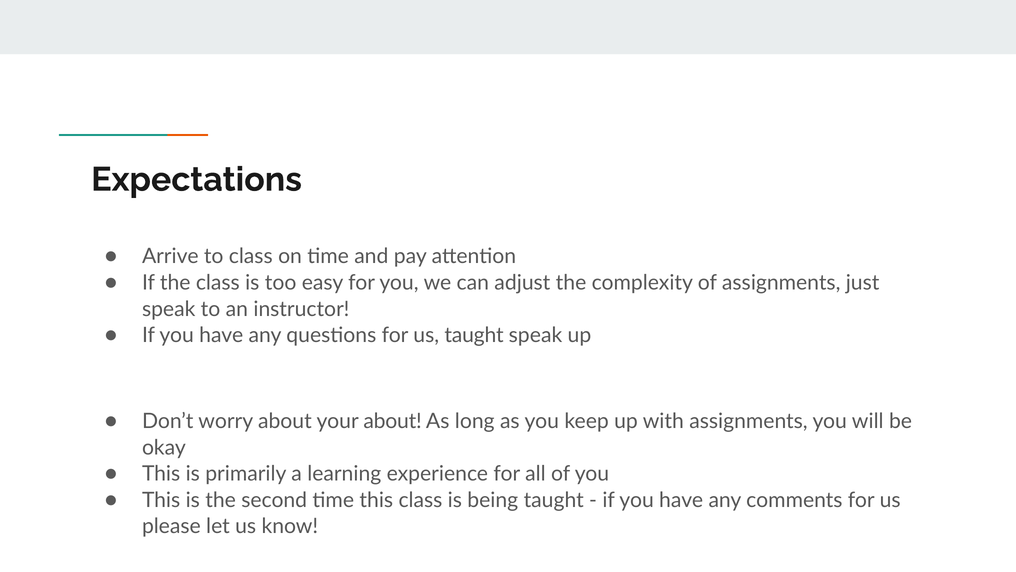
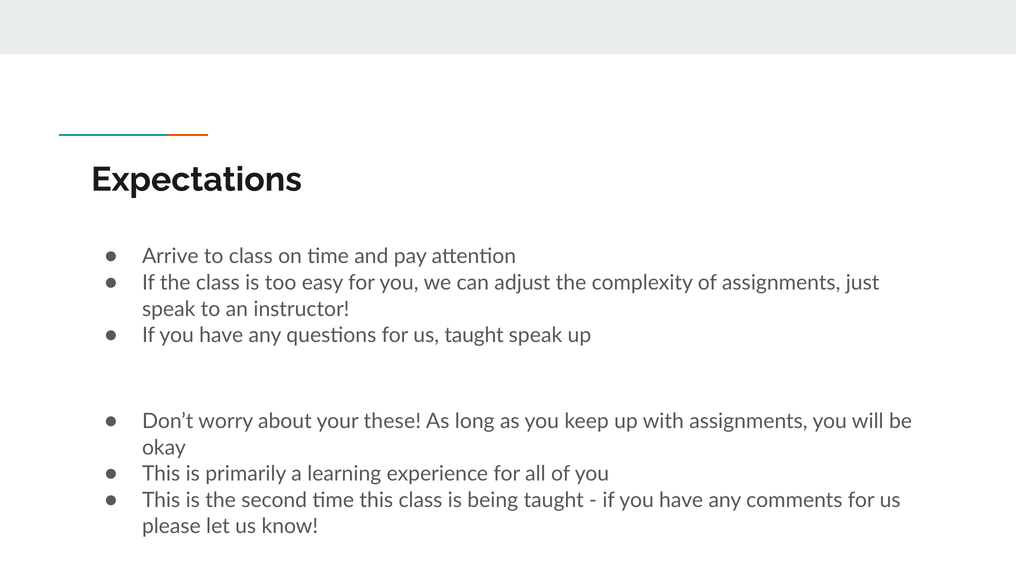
your about: about -> these
